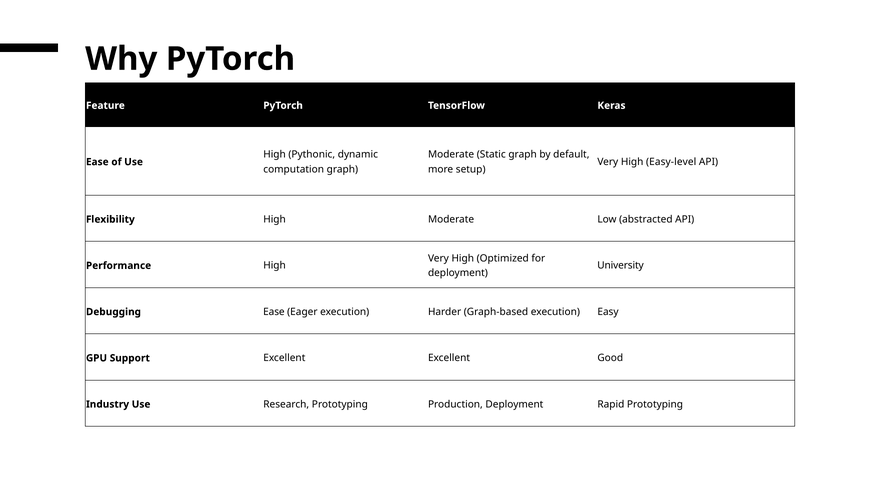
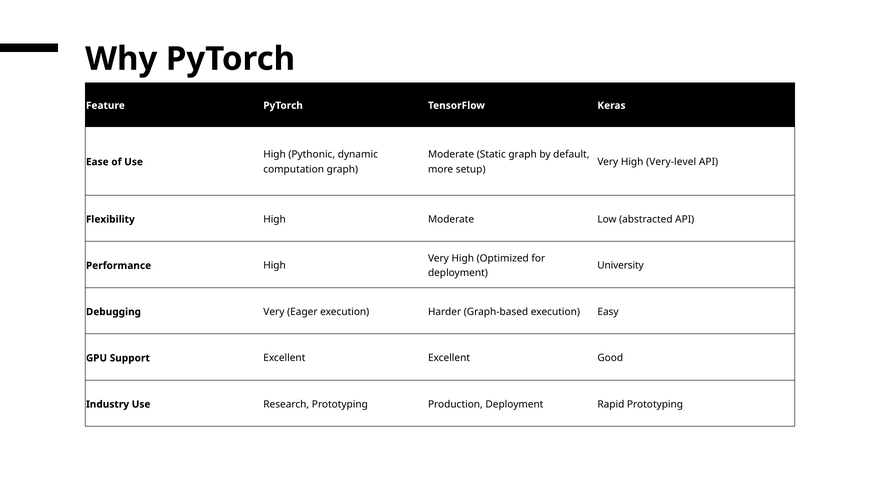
Easy-level: Easy-level -> Very-level
Debugging Ease: Ease -> Very
